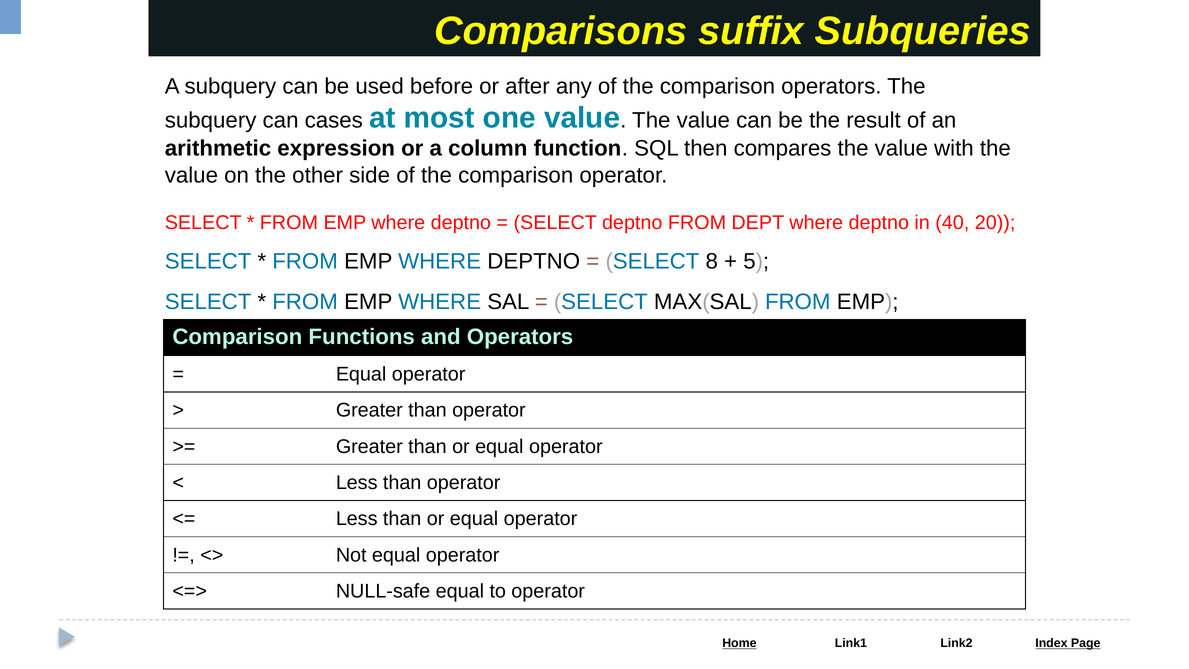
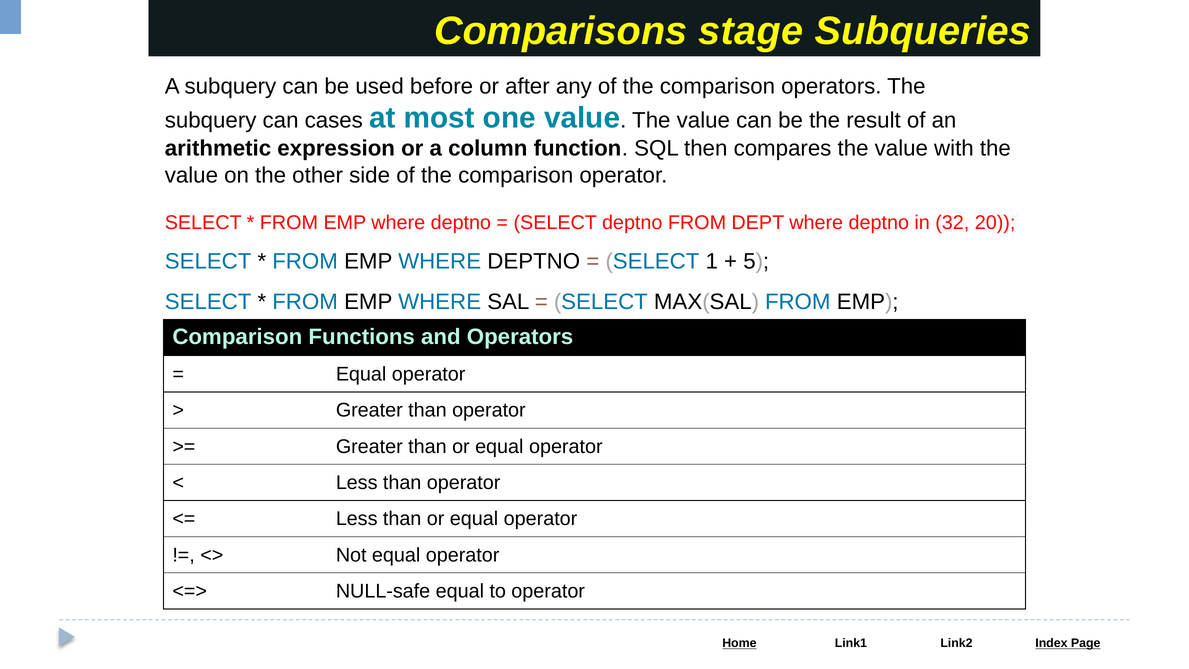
suffix: suffix -> stage
40: 40 -> 32
8: 8 -> 1
